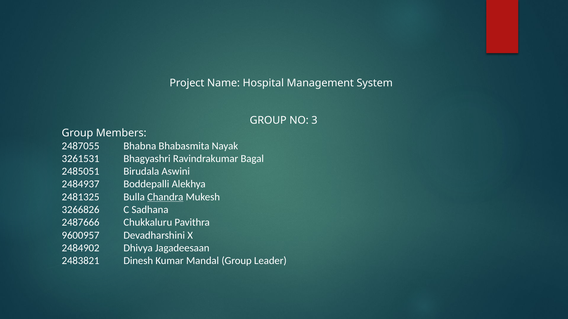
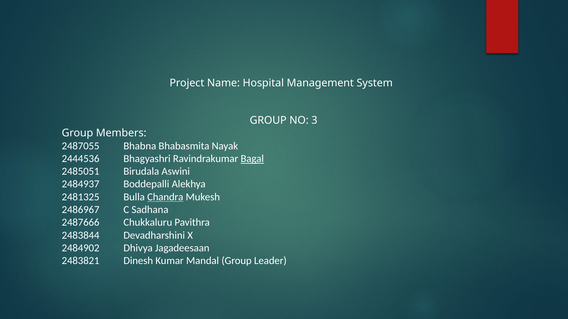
3261531: 3261531 -> 2444536
Bagal underline: none -> present
3266826: 3266826 -> 2486967
9600957: 9600957 -> 2483844
